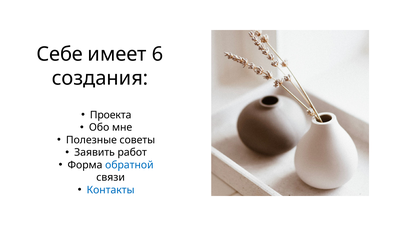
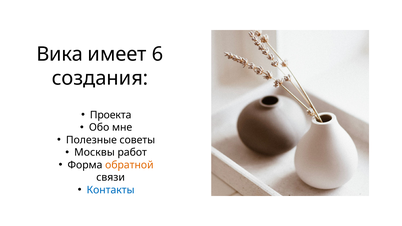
Себе: Себе -> Вика
Заявить: Заявить -> Москвы
обратной colour: blue -> orange
